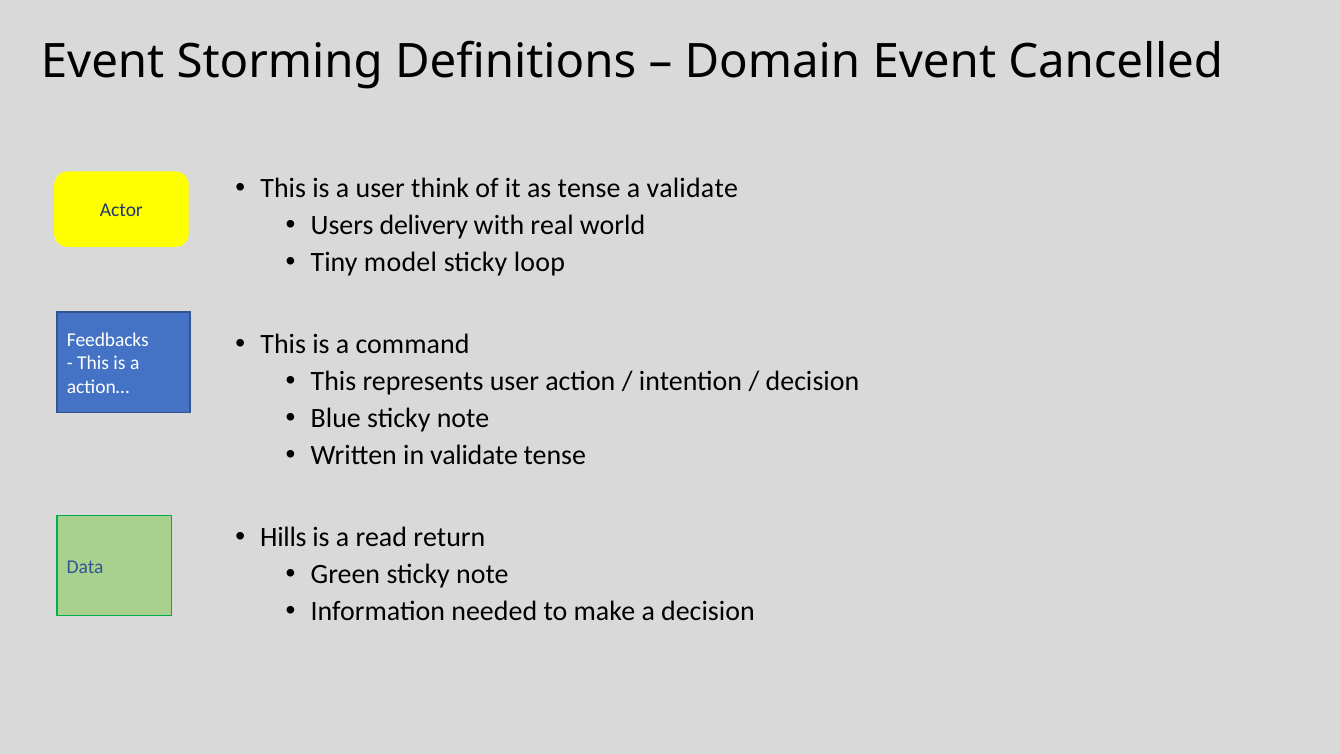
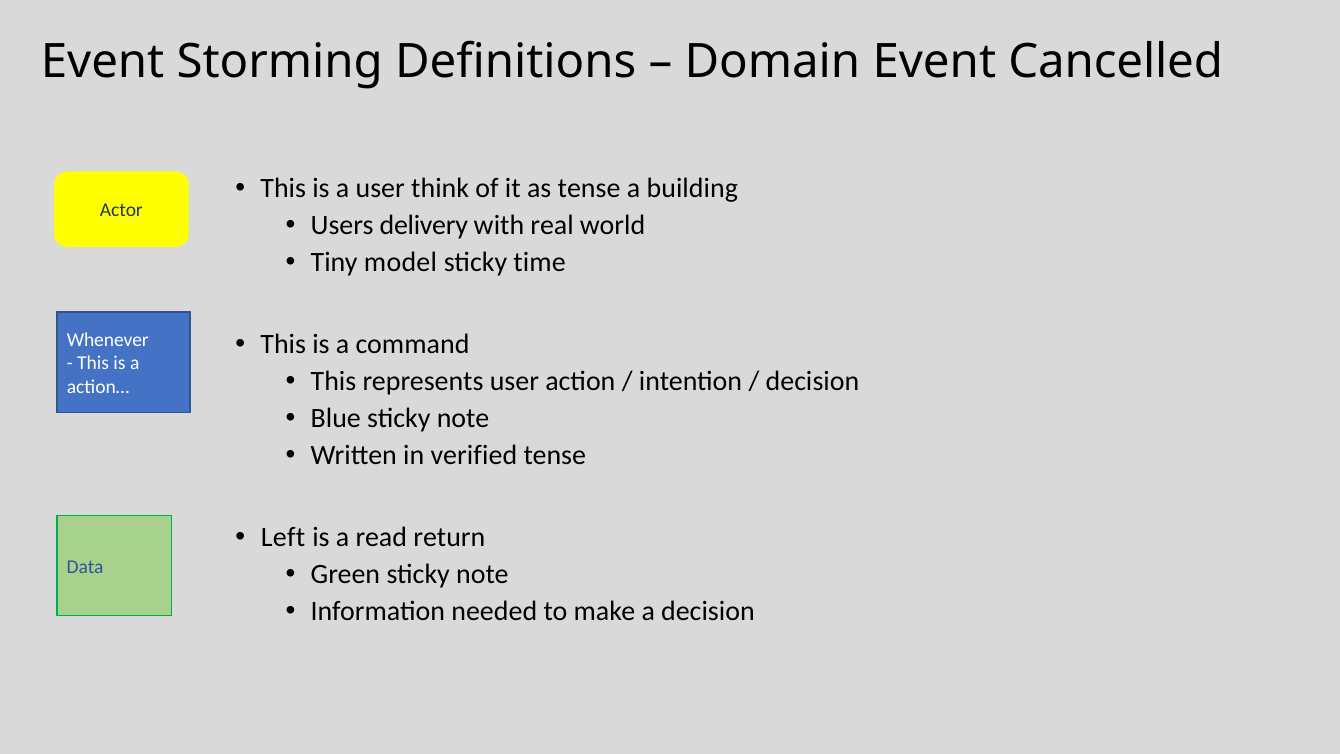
a validate: validate -> building
loop: loop -> time
Feedbacks: Feedbacks -> Whenever
in validate: validate -> verified
Hills: Hills -> Left
